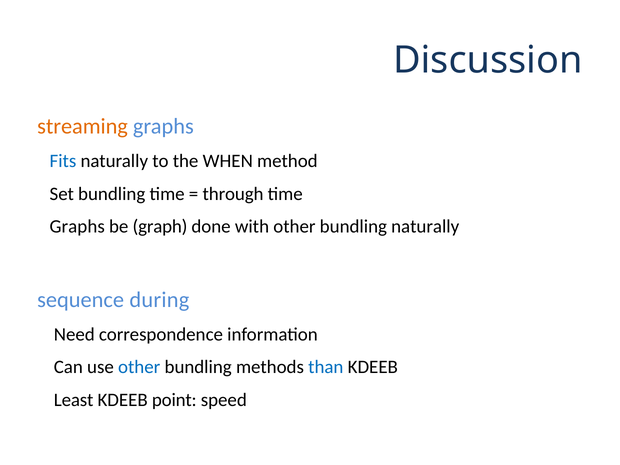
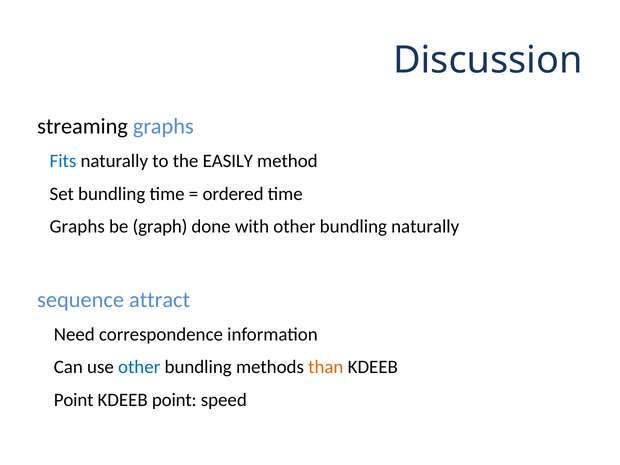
streaming colour: orange -> black
WHEN: WHEN -> EASILY
through: through -> ordered
during: during -> attract
than colour: blue -> orange
Least at (74, 400): Least -> Point
